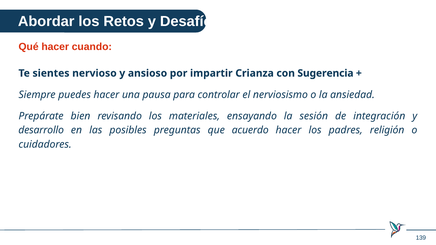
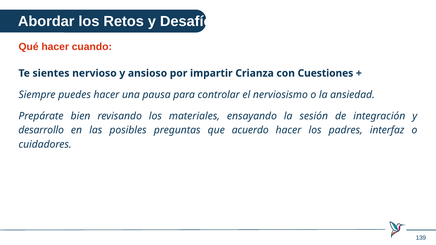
Sugerencia: Sugerencia -> Cuestiones
religión: religión -> interfaz
